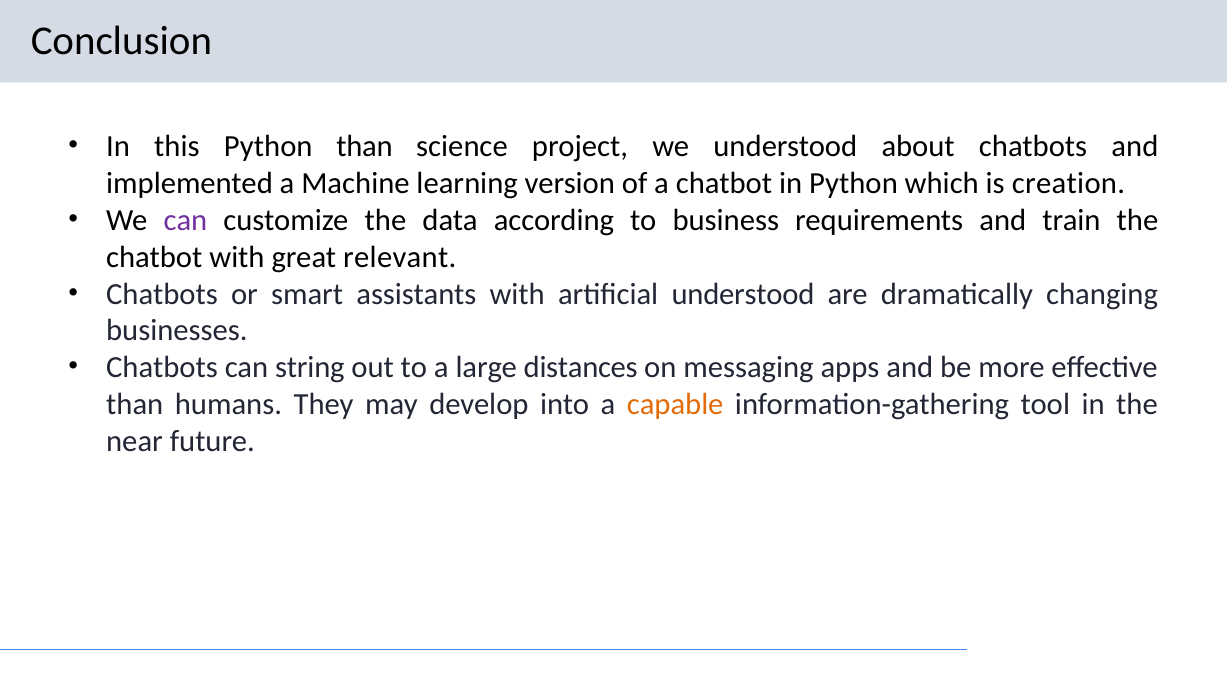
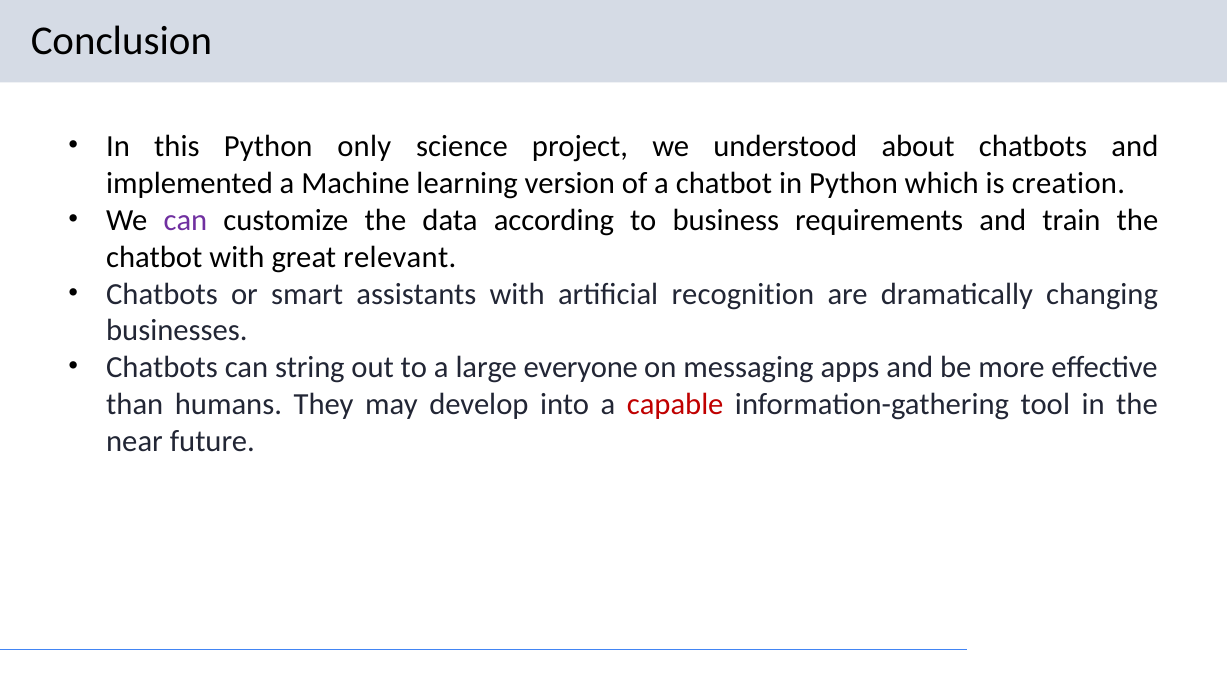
Python than: than -> only
artificial understood: understood -> recognition
distances: distances -> everyone
capable colour: orange -> red
